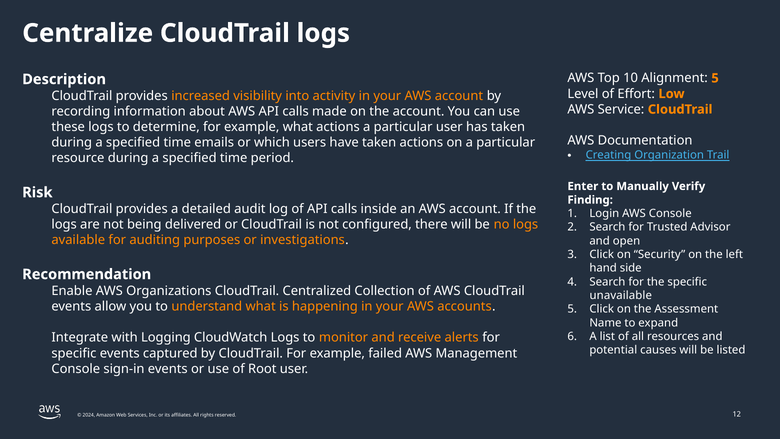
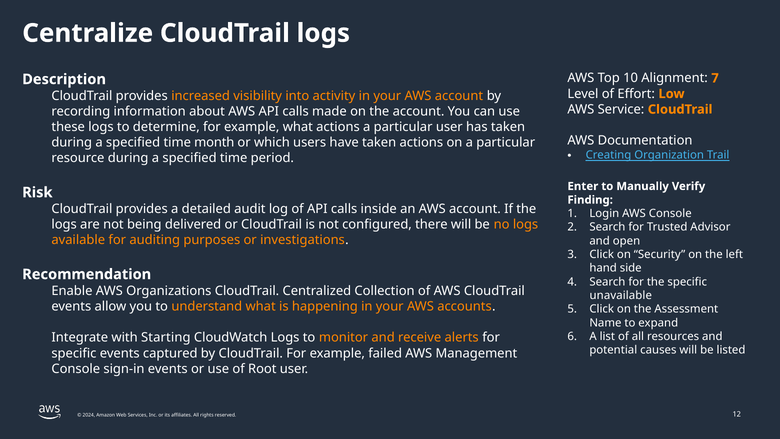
Alignment 5: 5 -> 7
emails: emails -> month
Logging: Logging -> Starting
